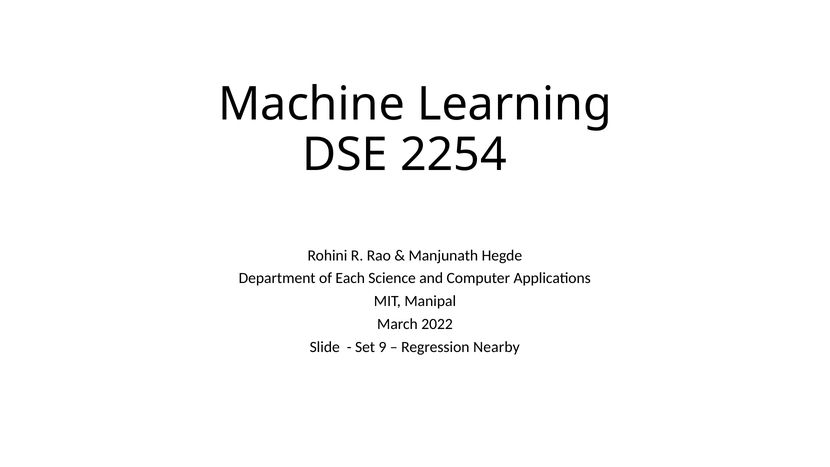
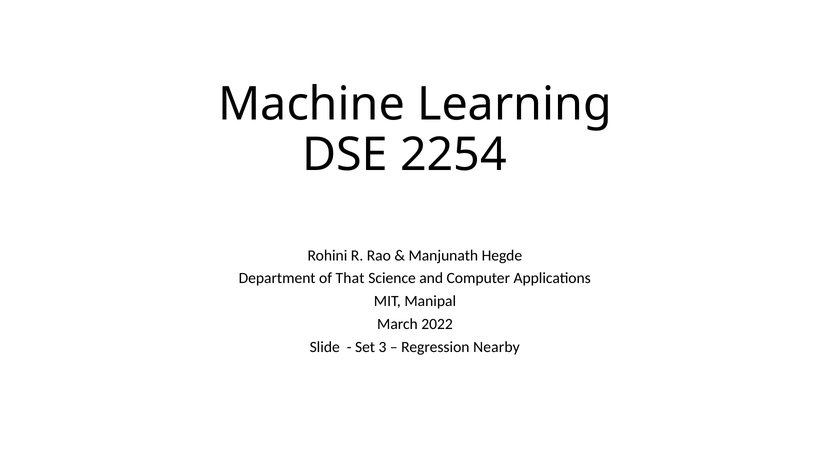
Each: Each -> That
9: 9 -> 3
